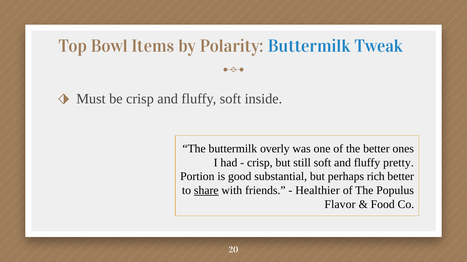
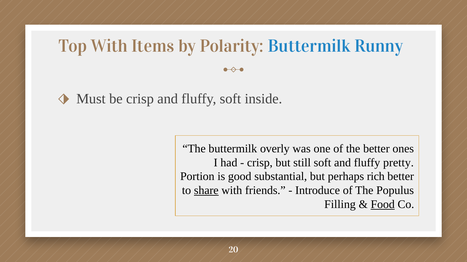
Top Bowl: Bowl -> With
Tweak: Tweak -> Runny
Healthier: Healthier -> Introduce
Flavor: Flavor -> Filling
Food underline: none -> present
